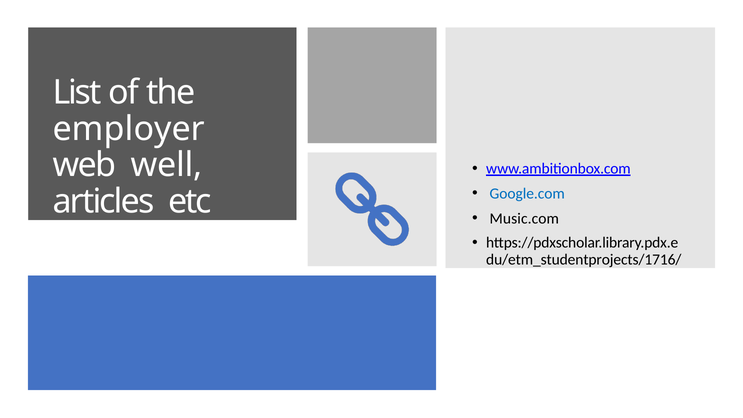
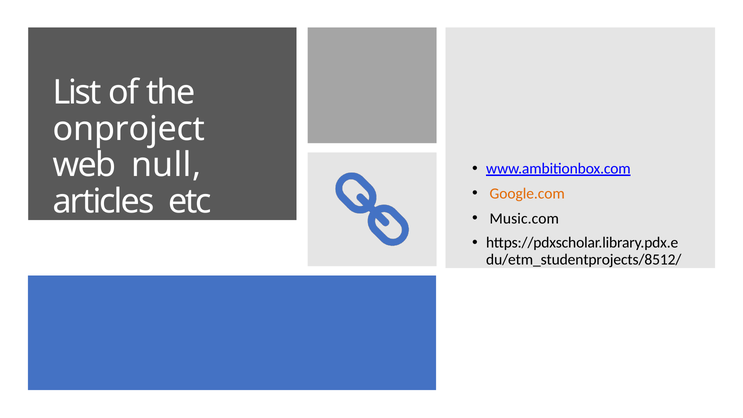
employer: employer -> onproject
well: well -> null
Google.com colour: blue -> orange
du/etm_studentprojects/1716/: du/etm_studentprojects/1716/ -> du/etm_studentprojects/8512/
